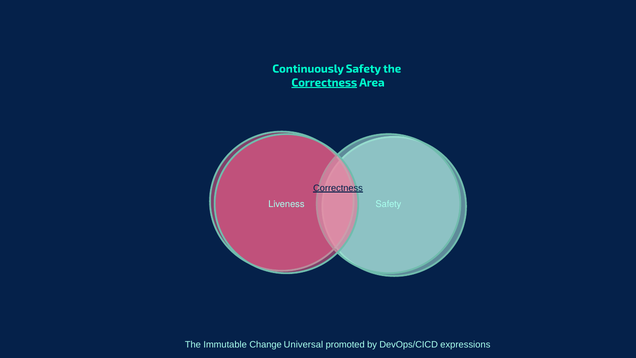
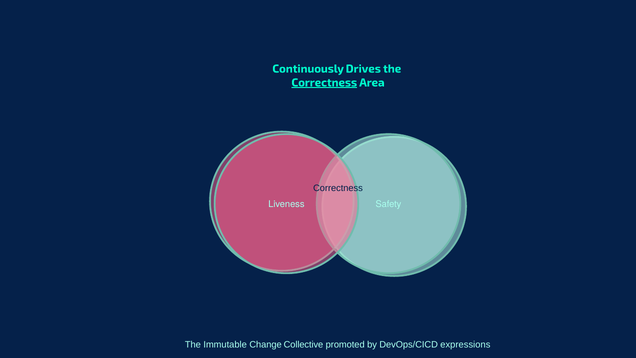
Continuously Safety: Safety -> Drives
Correctness at (338, 188) underline: present -> none
Universal: Universal -> Collective
